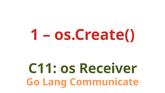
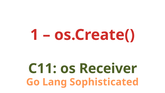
Communicate: Communicate -> Sophisticated
